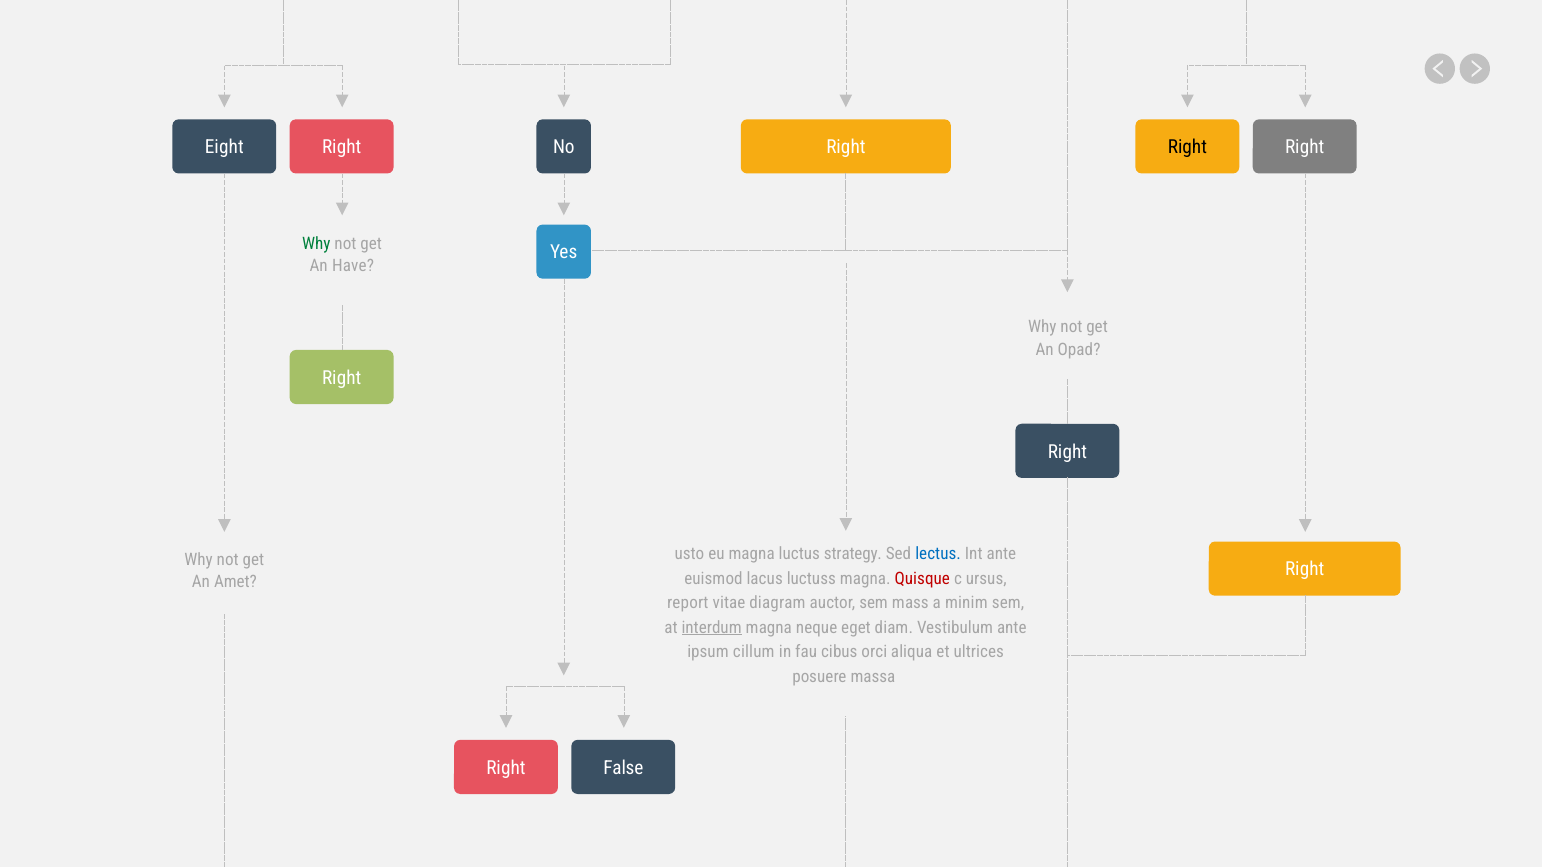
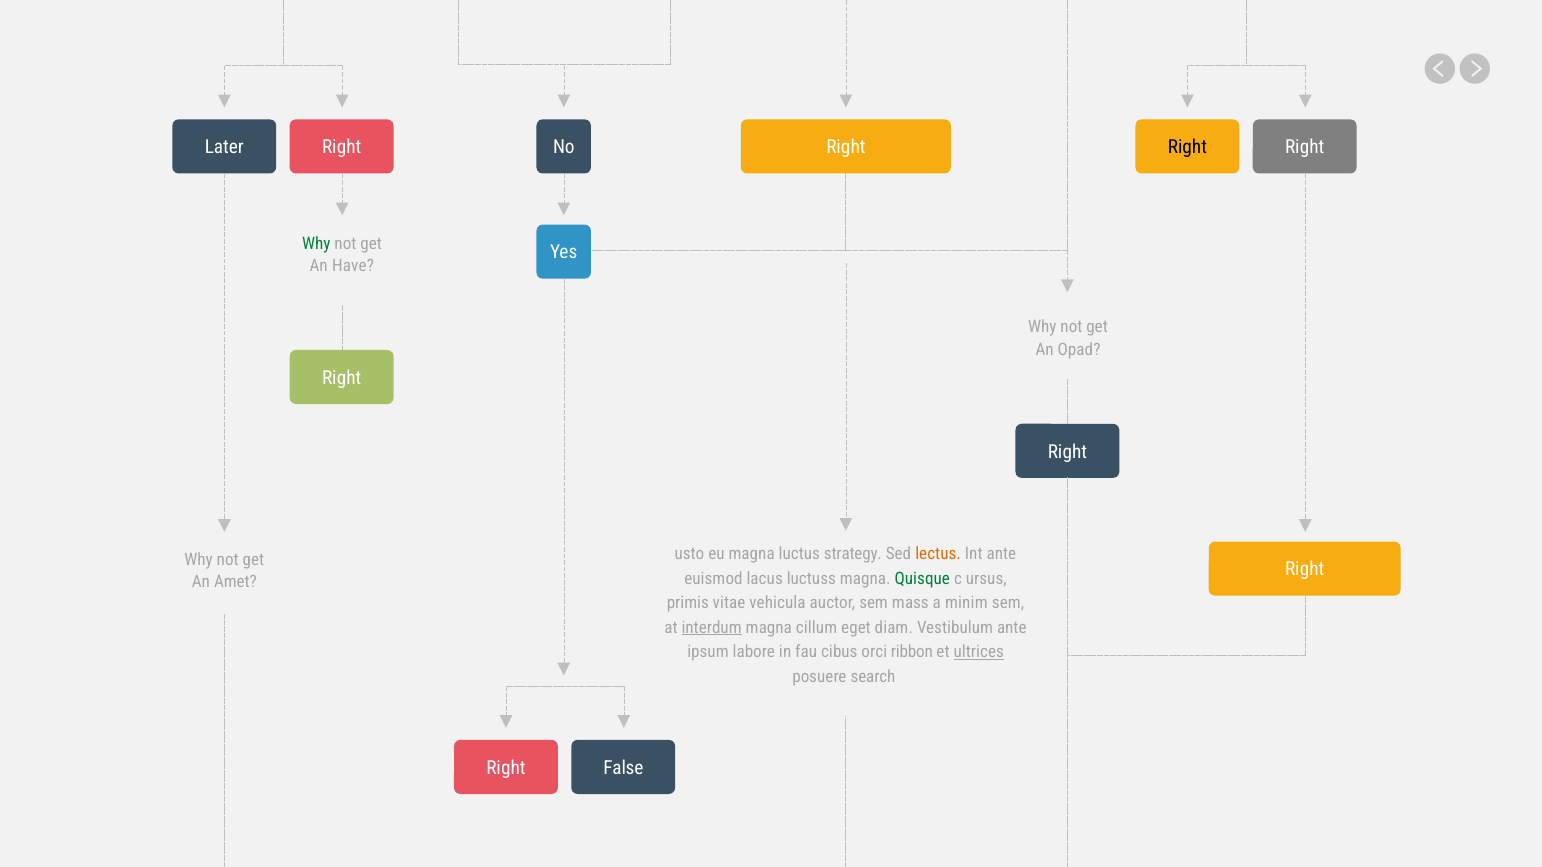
Eight: Eight -> Later
lectus colour: blue -> orange
Quisque colour: red -> green
report: report -> primis
diagram: diagram -> vehicula
neque: neque -> cillum
cillum: cillum -> labore
aliqua: aliqua -> ribbon
ultrices underline: none -> present
massa: massa -> search
